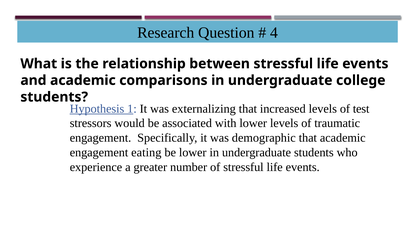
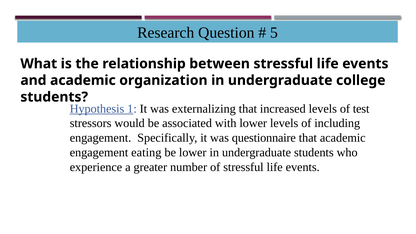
4: 4 -> 5
comparisons: comparisons -> organization
traumatic: traumatic -> including
demographic: demographic -> questionnaire
